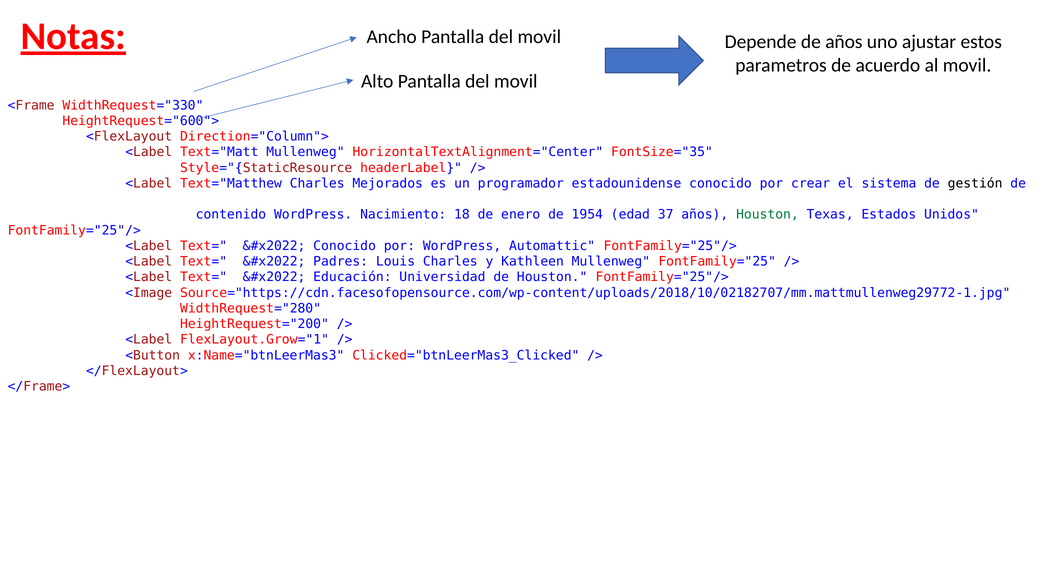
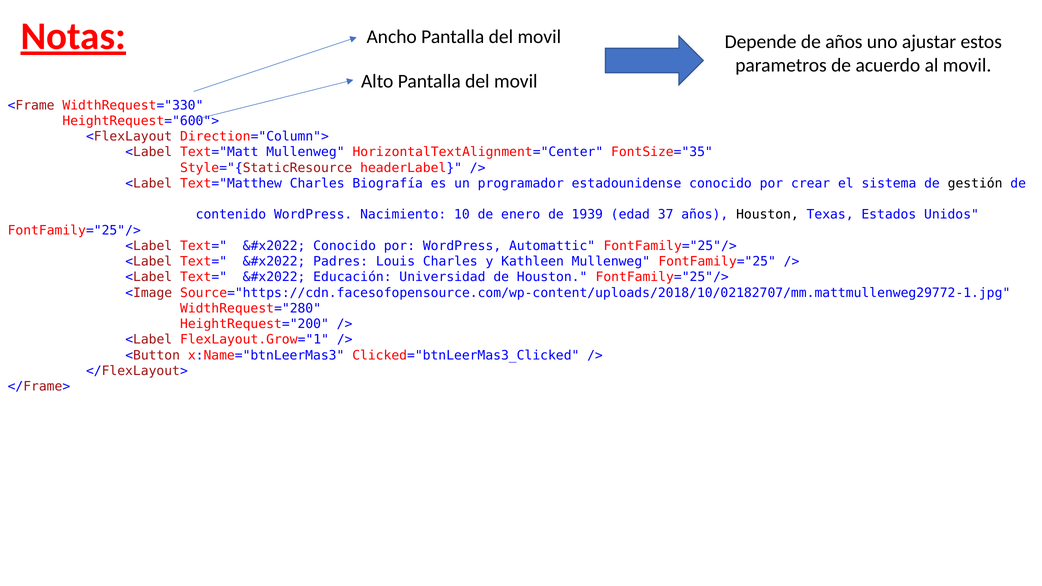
Mejorados: Mejorados -> Biografía
18: 18 -> 10
1954: 1954 -> 1939
Houston at (767, 215) colour: green -> black
